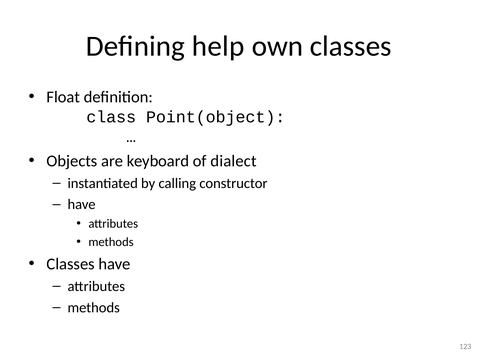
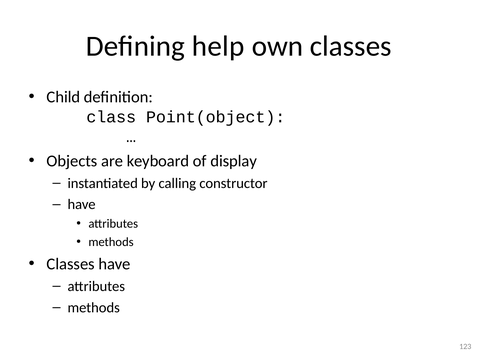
Float: Float -> Child
dialect: dialect -> display
